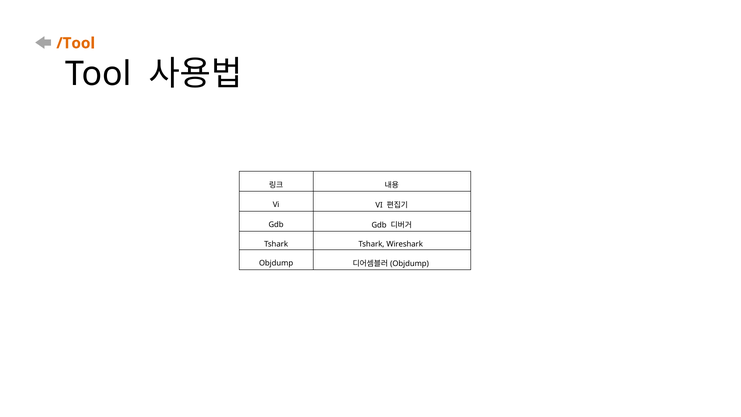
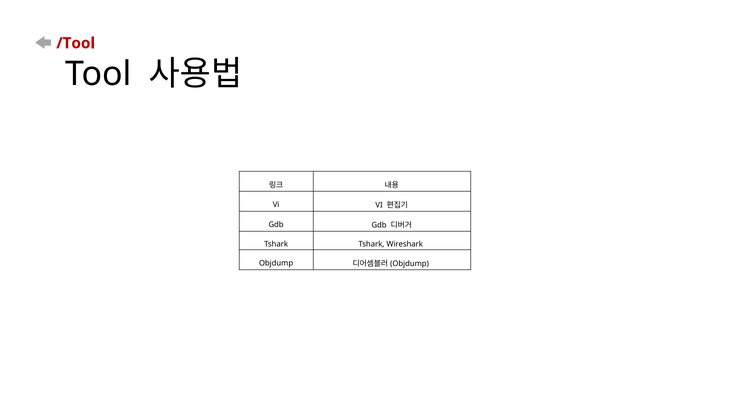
/Tool colour: orange -> red
